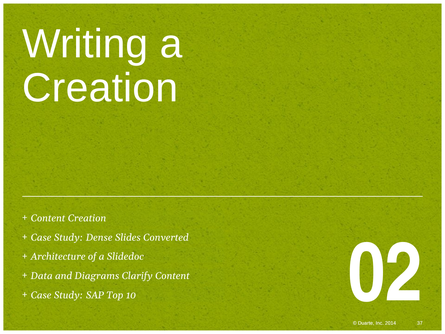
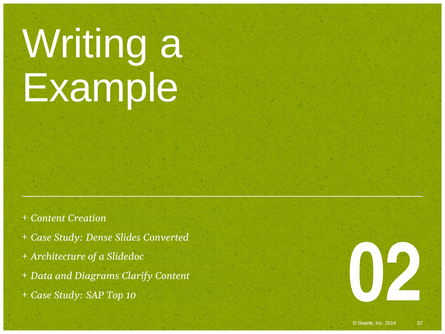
Creation at (100, 88): Creation -> Example
